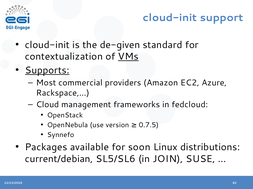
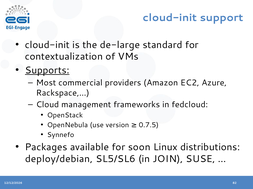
de-given: de-given -> de-large
VMs underline: present -> none
current/debian: current/debian -> deploy/debian
